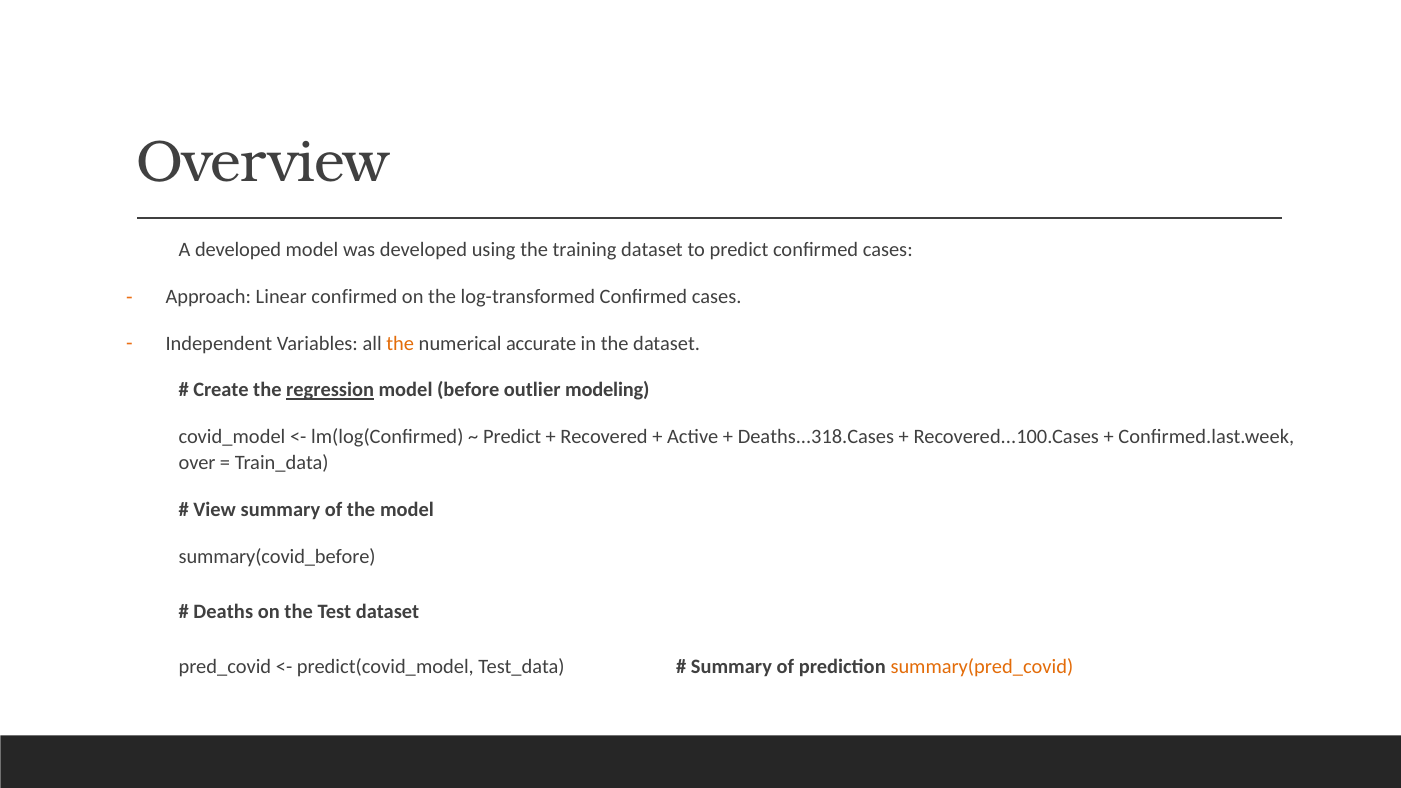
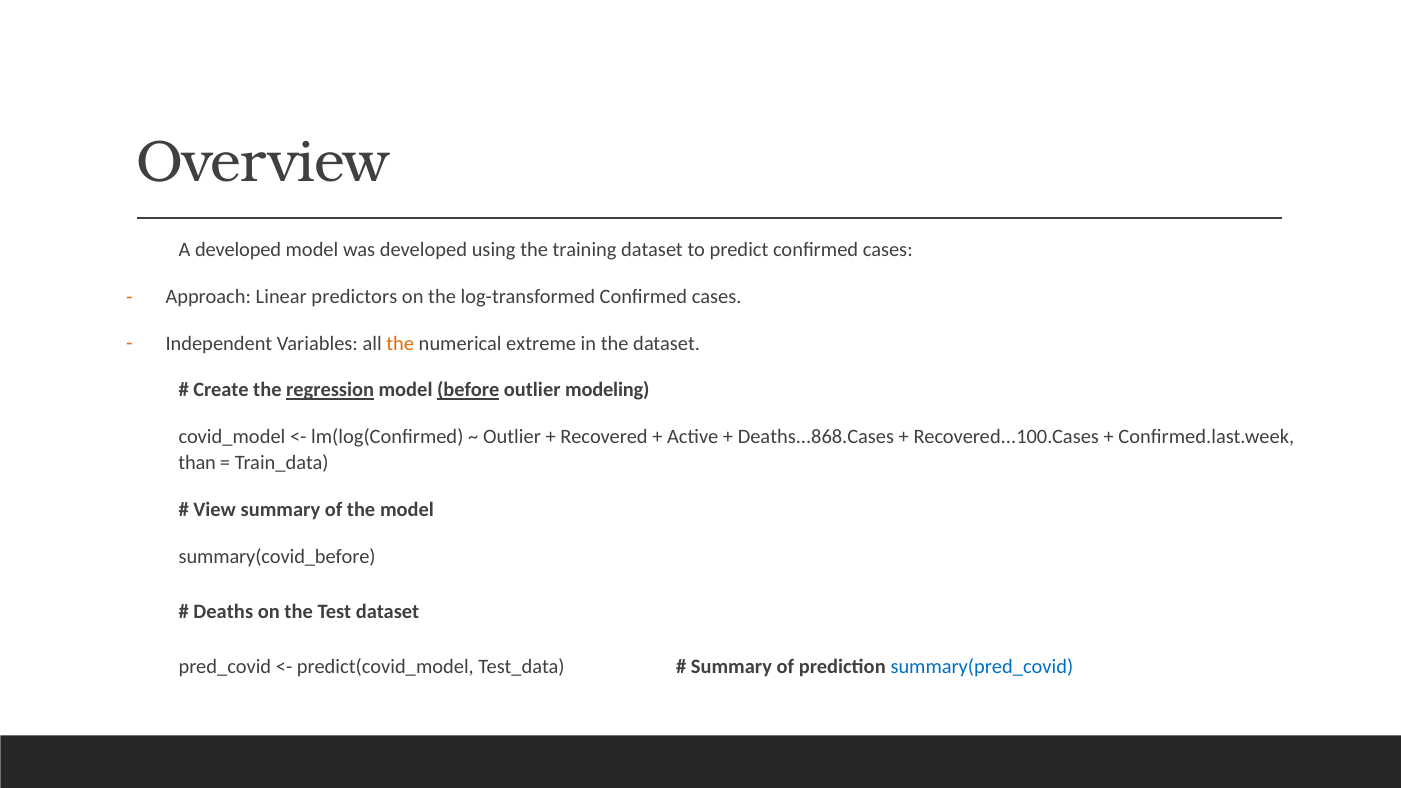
Linear confirmed: confirmed -> predictors
accurate: accurate -> extreme
before underline: none -> present
Predict at (512, 437): Predict -> Outlier
Deaths...318.Cases: Deaths...318.Cases -> Deaths...868.Cases
over: over -> than
summary(pred_covid colour: orange -> blue
